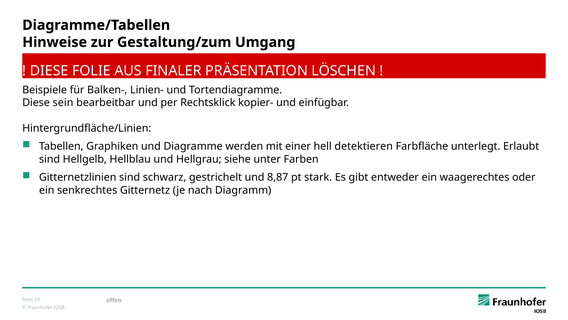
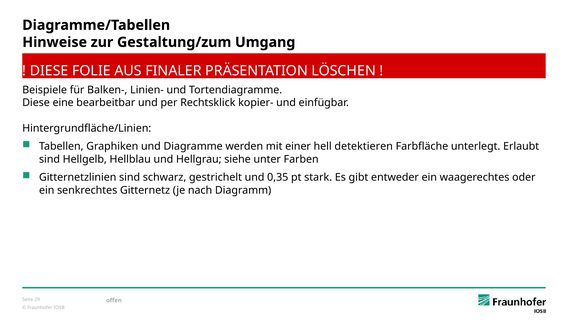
sein: sein -> eine
8,87: 8,87 -> 0,35
